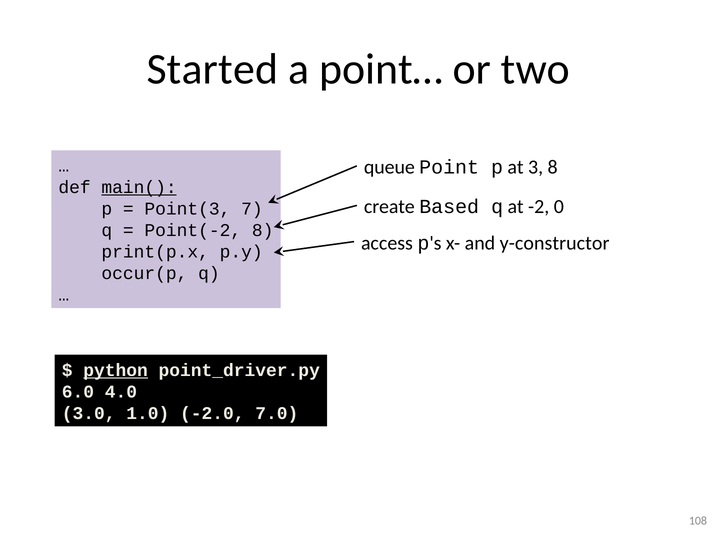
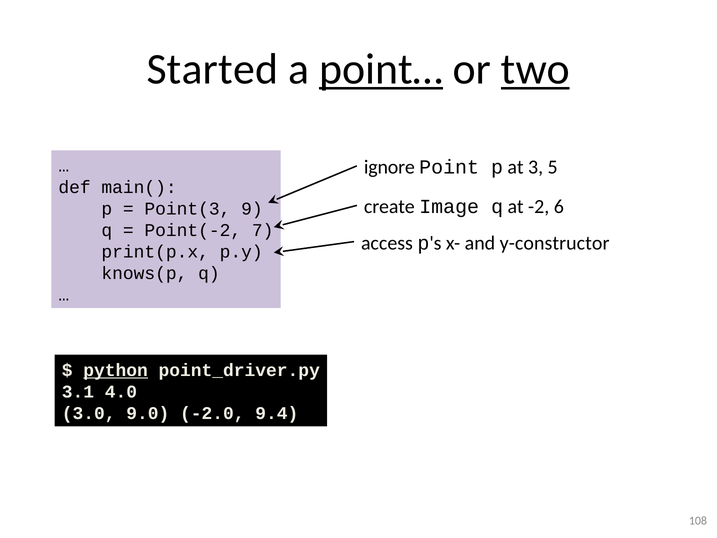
point… underline: none -> present
two underline: none -> present
queue: queue -> ignore
3 8: 8 -> 5
main( underline: present -> none
Based: Based -> Image
0: 0 -> 6
7: 7 -> 9
Point(-2 8: 8 -> 7
occur(p: occur(p -> knows(p
6.0: 6.0 -> 3.1
1.0: 1.0 -> 9.0
7.0: 7.0 -> 9.4
